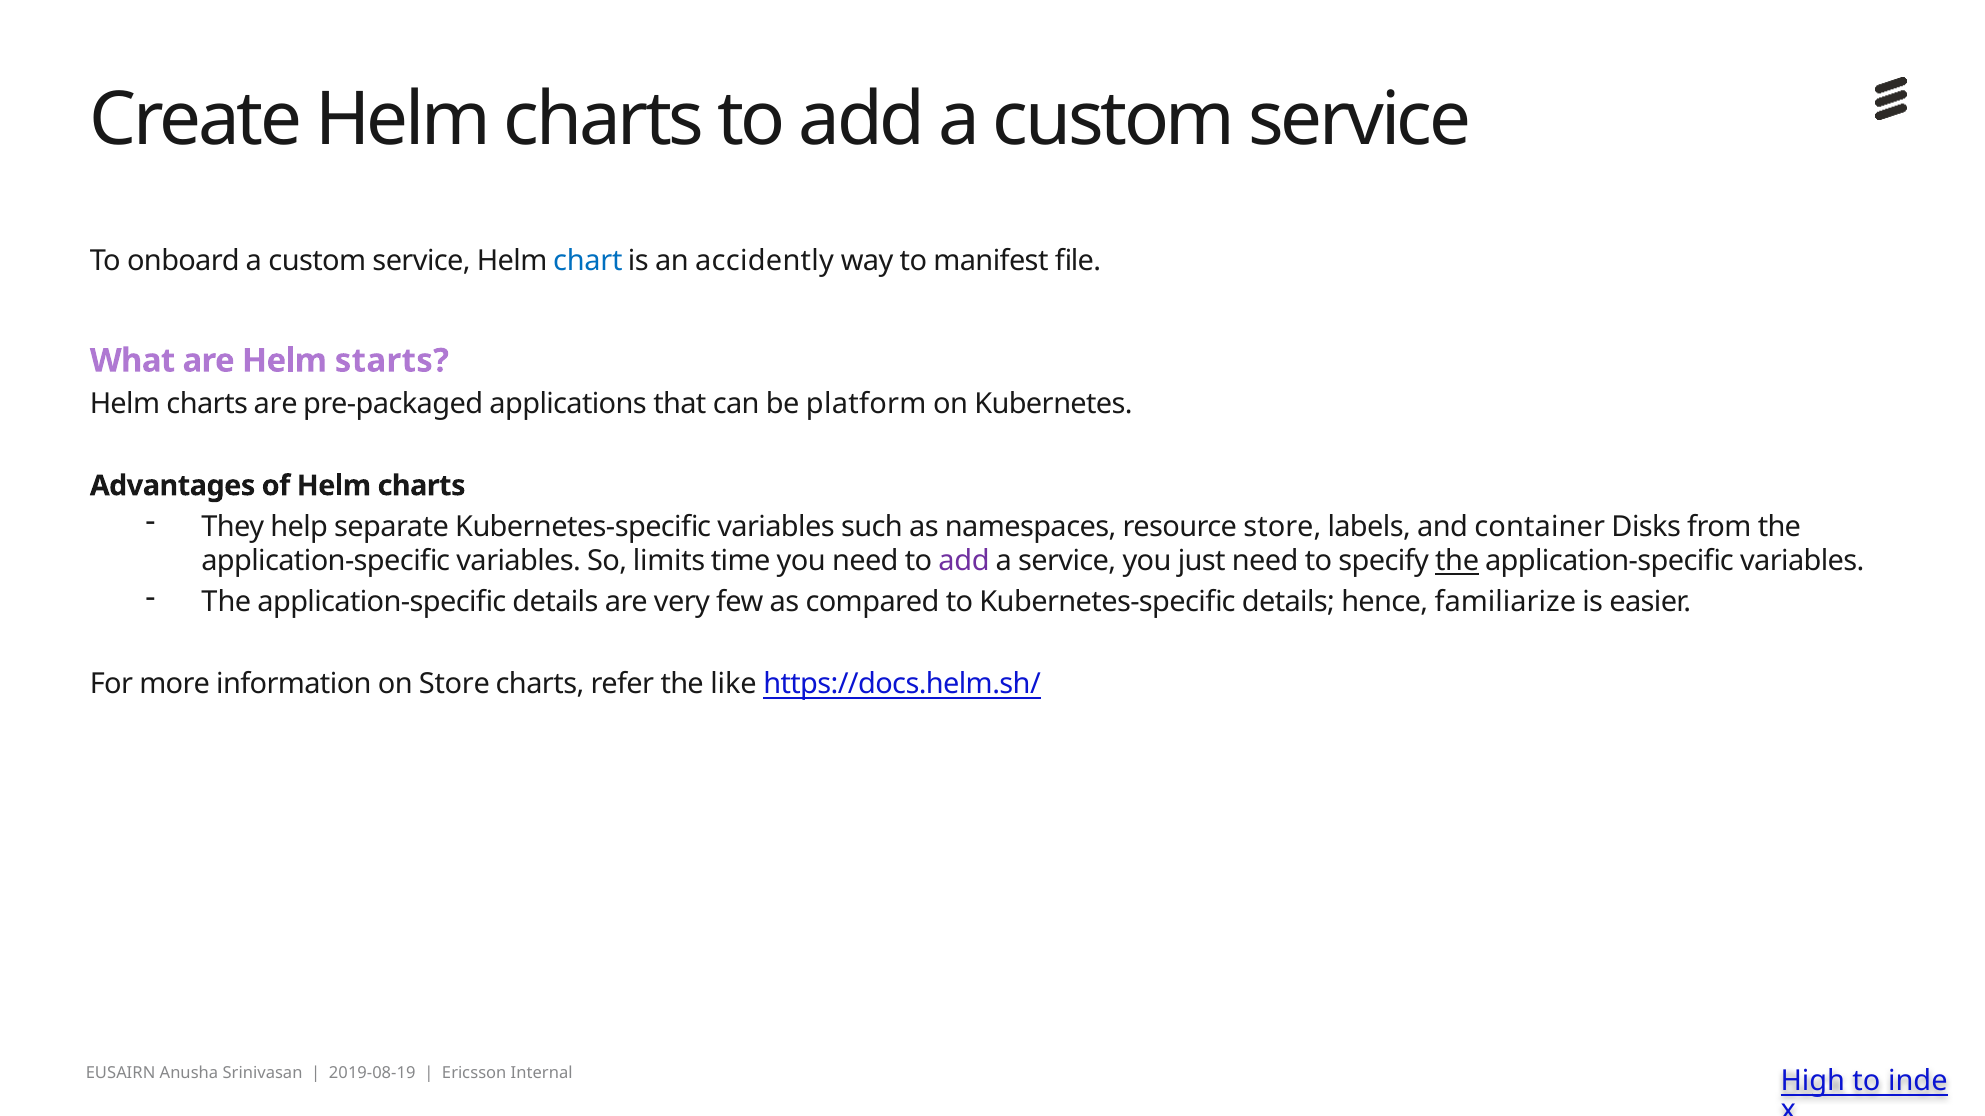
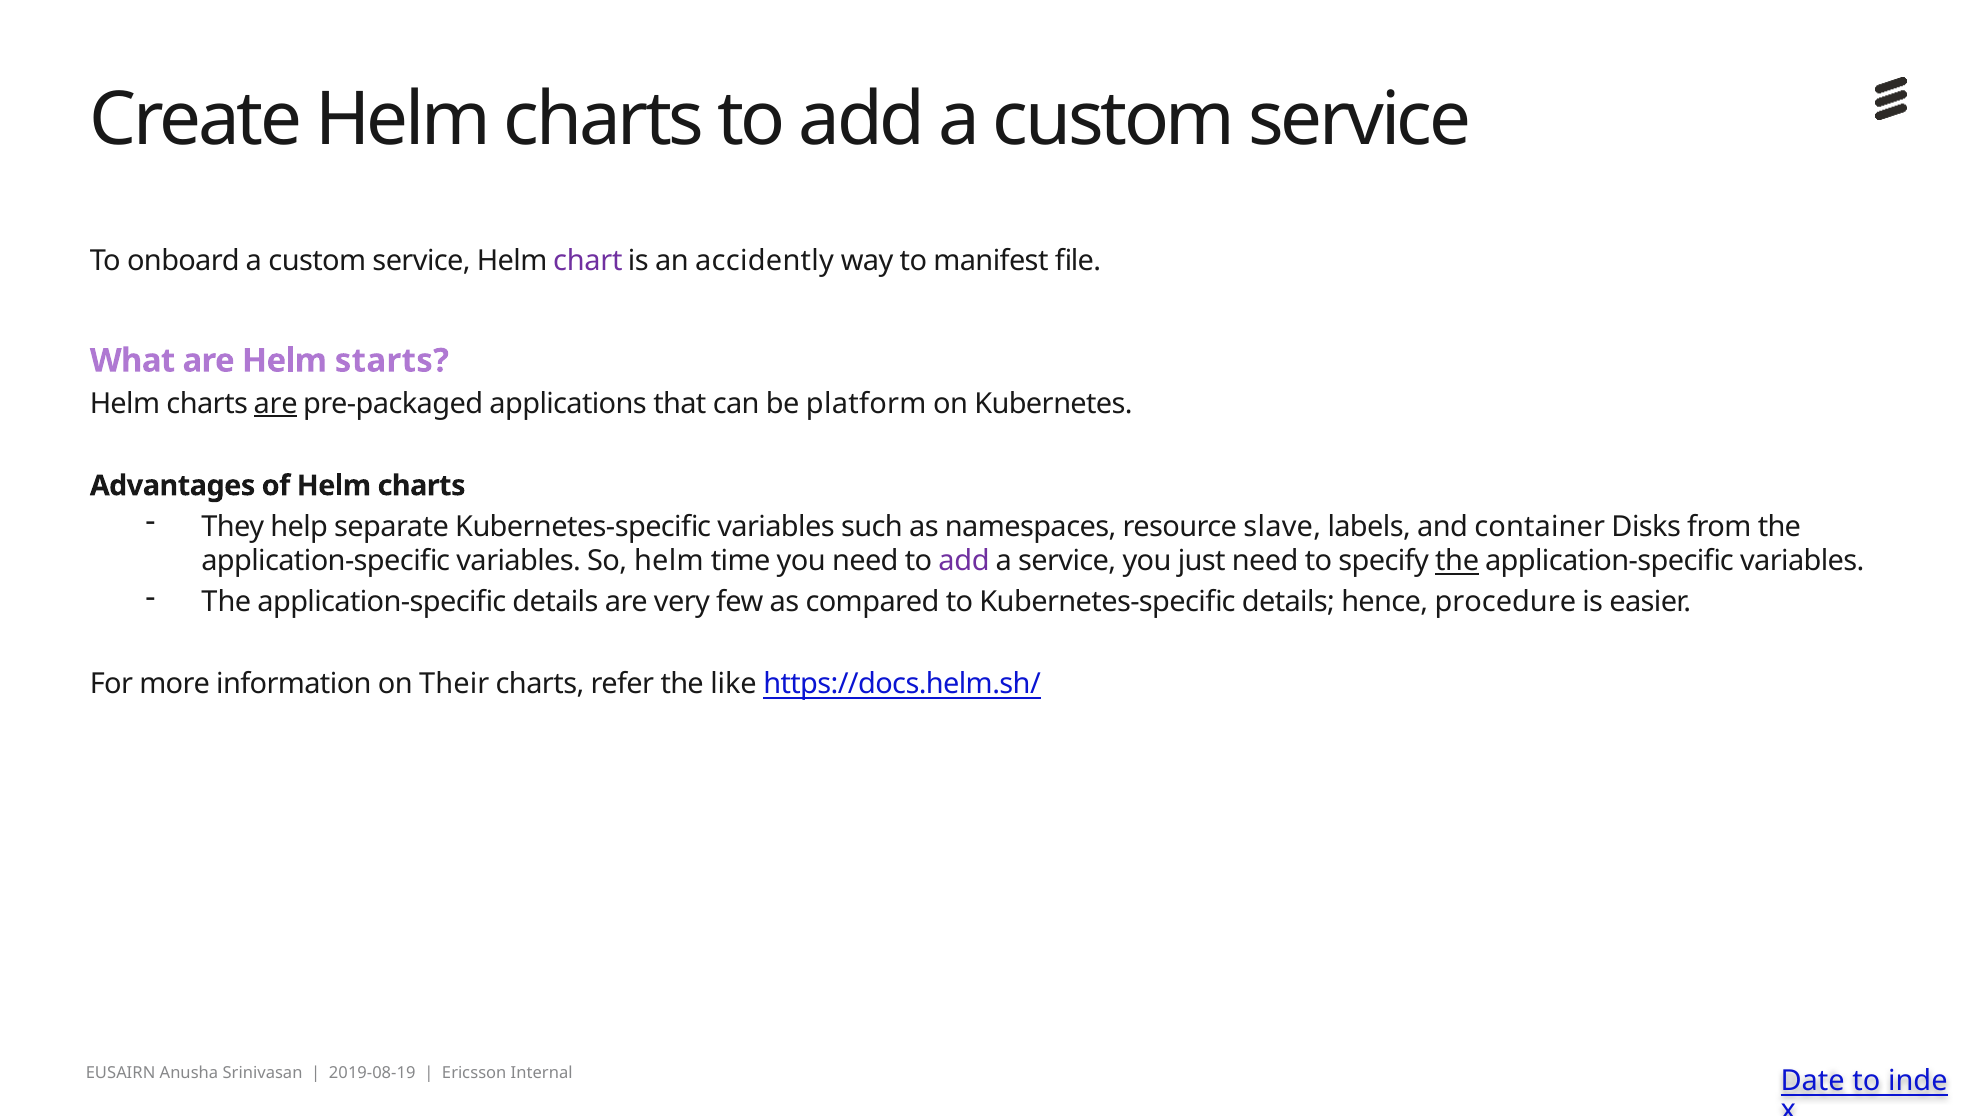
chart colour: blue -> purple
are at (276, 404) underline: none -> present
resource store: store -> slave
So limits: limits -> helm
familiarize: familiarize -> procedure
on Store: Store -> Their
High: High -> Date
